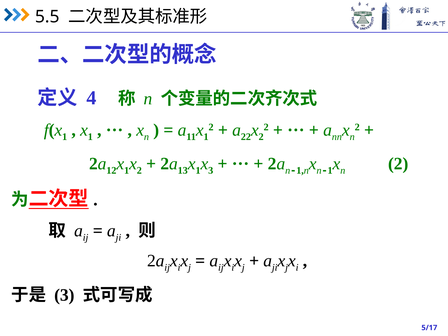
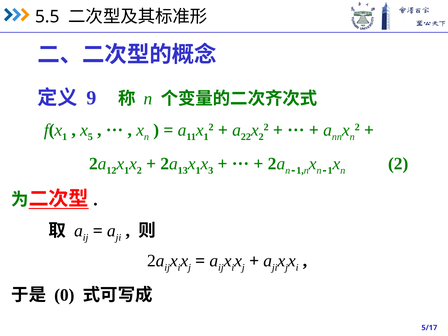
4: 4 -> 9
1 at (90, 137): 1 -> 5
3 at (64, 295): 3 -> 0
